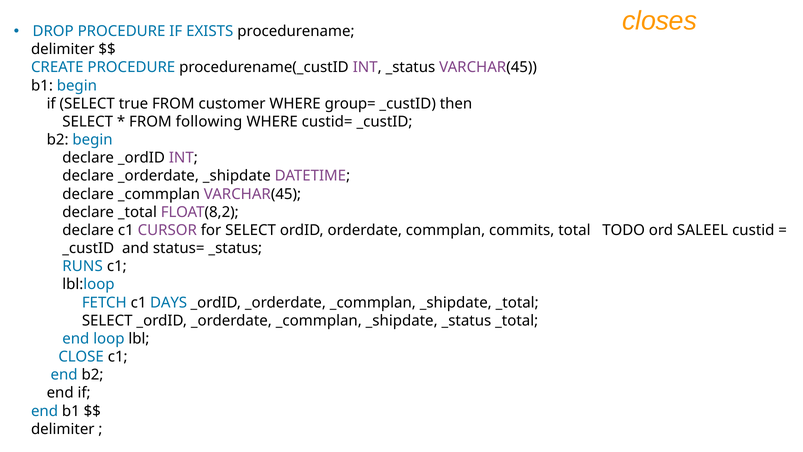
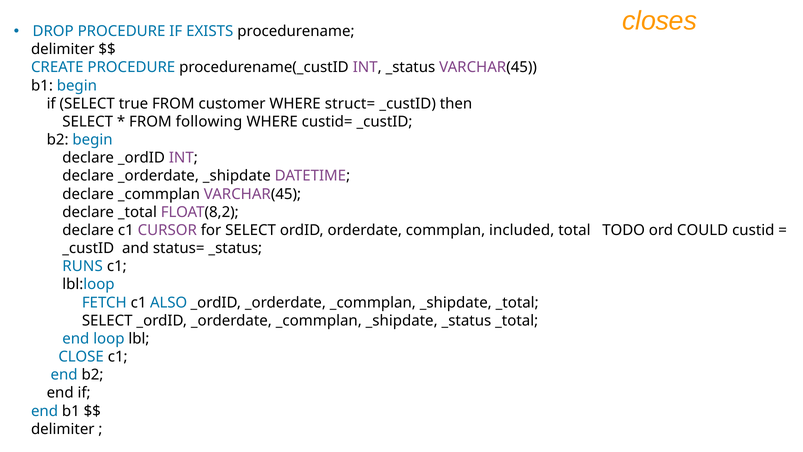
group=: group= -> struct=
commits: commits -> included
SALEEL: SALEEL -> COULD
DAYS: DAYS -> ALSO
